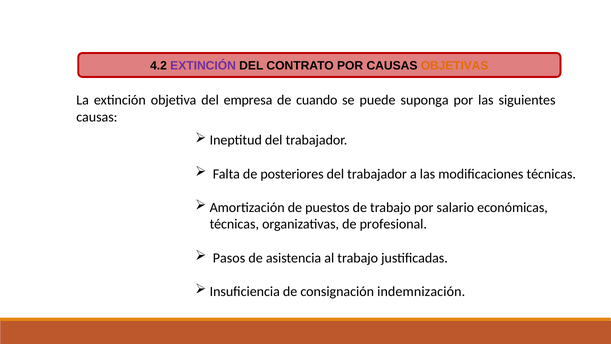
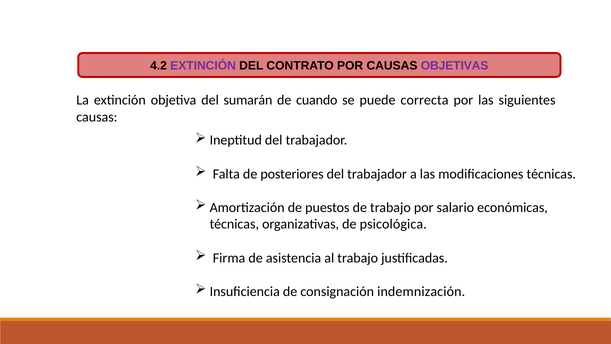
OBJETIVAS colour: orange -> purple
empresa: empresa -> sumarán
suponga: suponga -> correcta
profesional: profesional -> psicológica
Pasos: Pasos -> Firma
